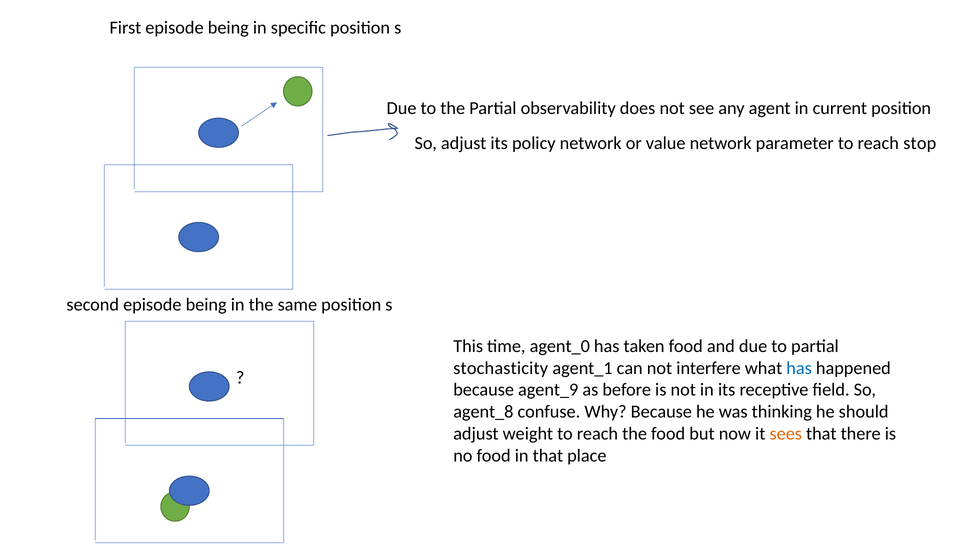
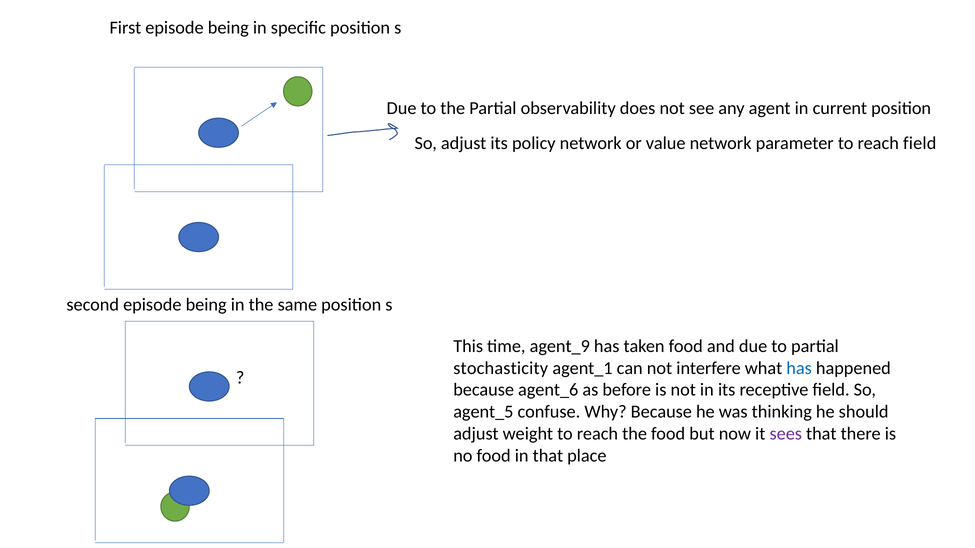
reach stop: stop -> field
agent_0: agent_0 -> agent_9
agent_9: agent_9 -> agent_6
agent_8: agent_8 -> agent_5
sees colour: orange -> purple
